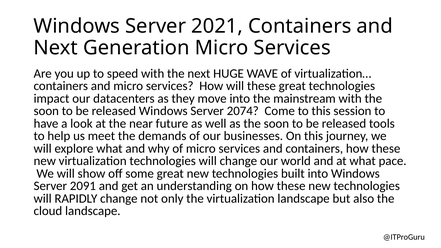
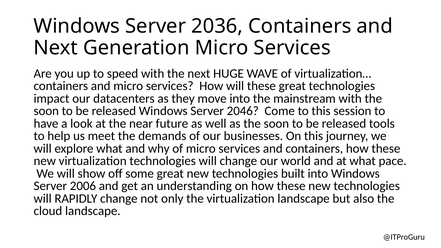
2021: 2021 -> 2036
2074: 2074 -> 2046
2091: 2091 -> 2006
